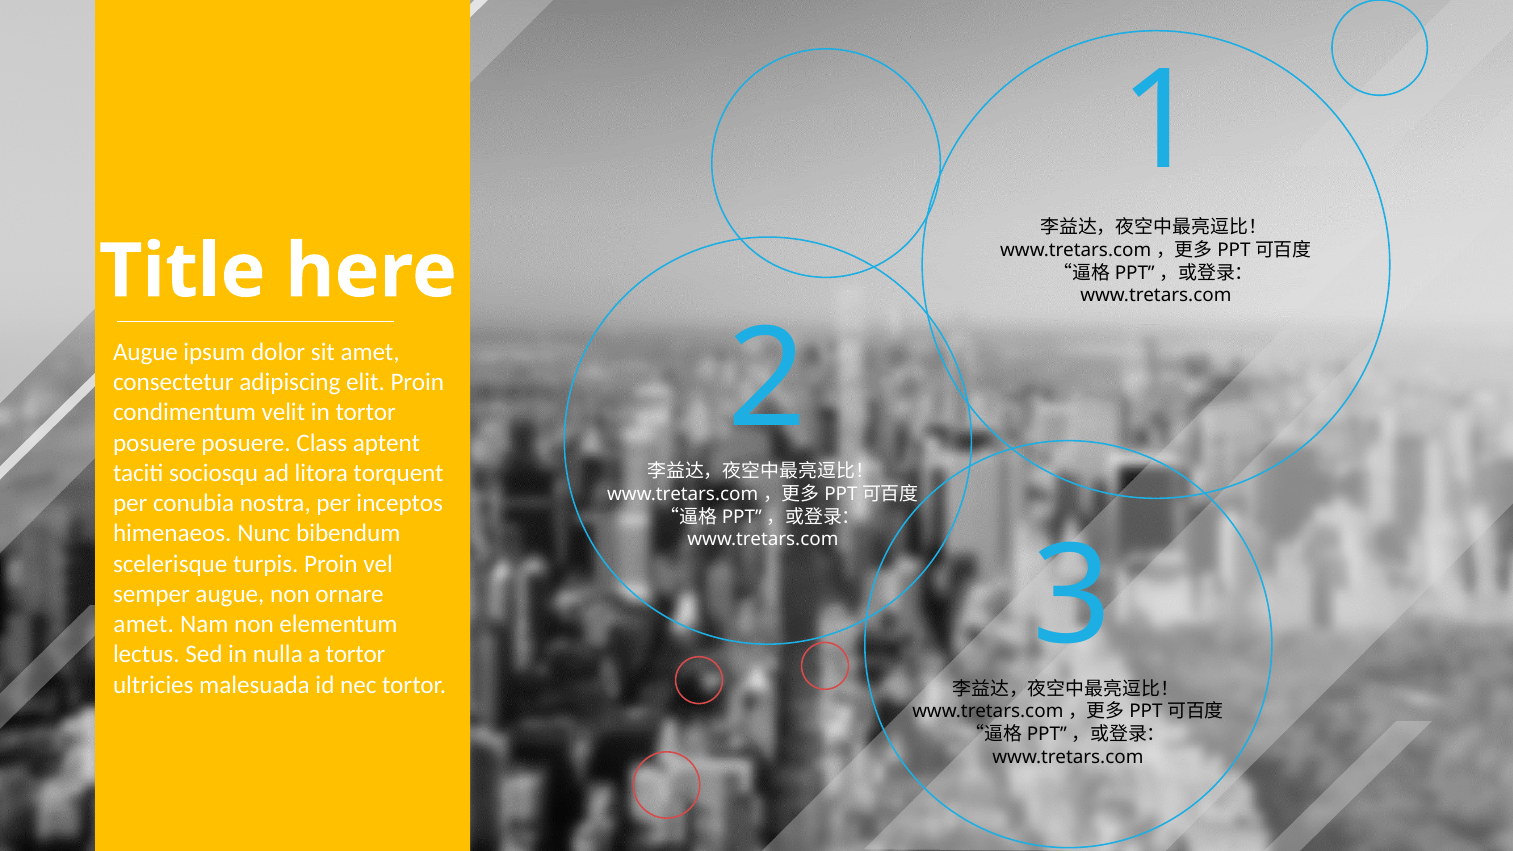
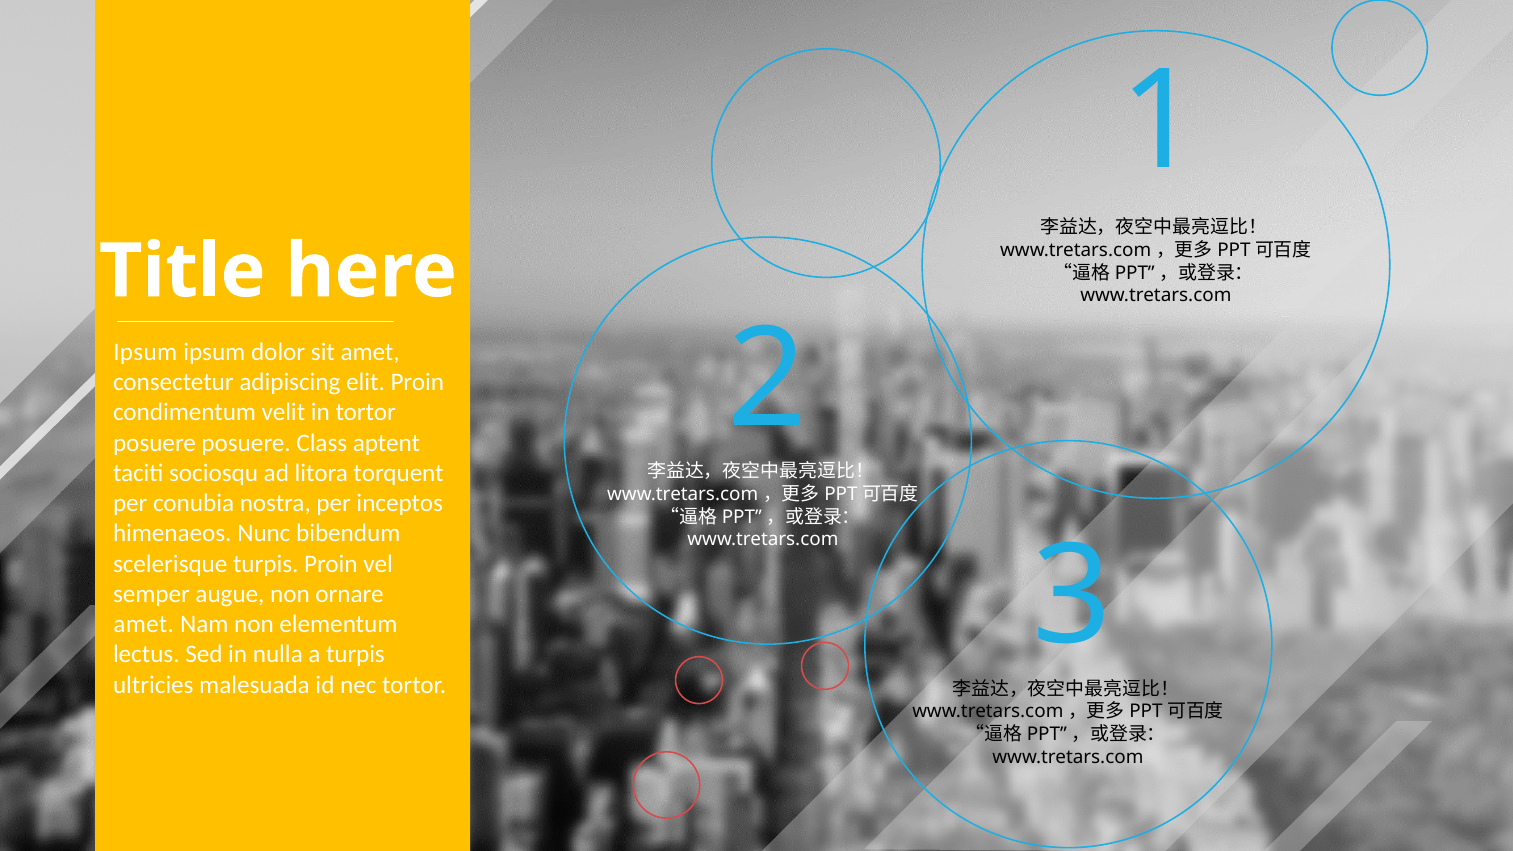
Augue at (145, 352): Augue -> Ipsum
a tortor: tortor -> turpis
